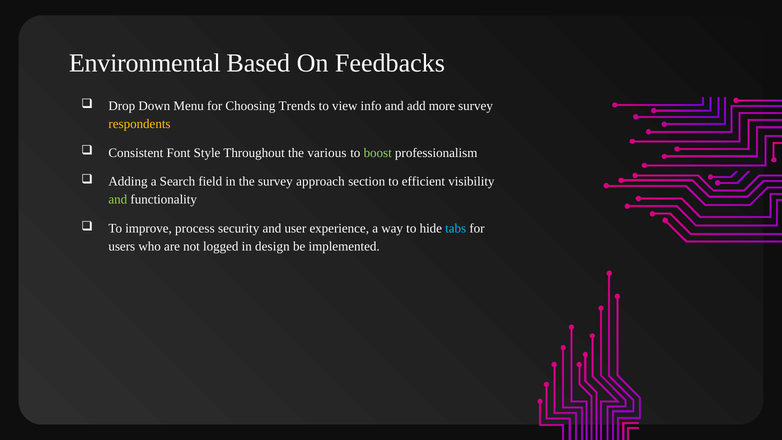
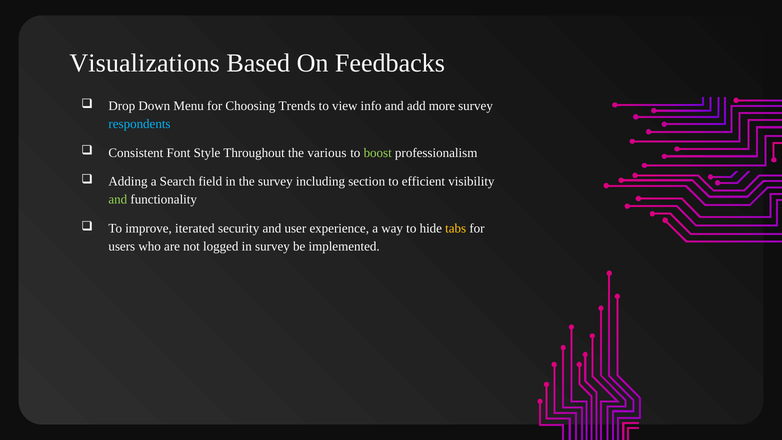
Environmental: Environmental -> Visualizations
respondents colour: yellow -> light blue
approach: approach -> including
process: process -> iterated
tabs colour: light blue -> yellow
in design: design -> survey
